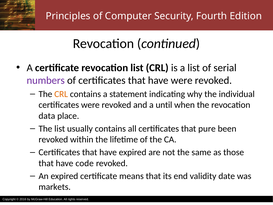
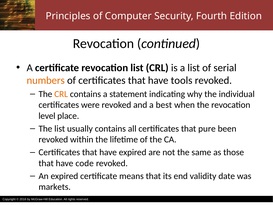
numbers colour: purple -> orange
have were: were -> tools
until: until -> best
data: data -> level
